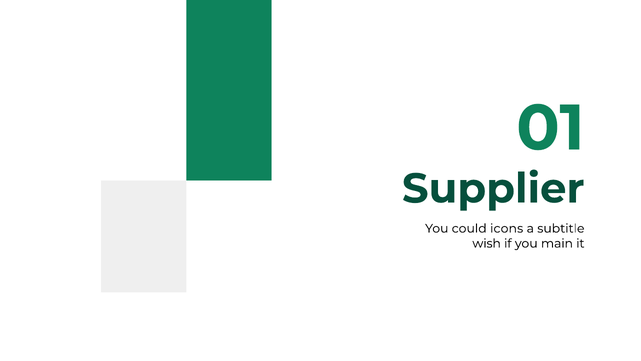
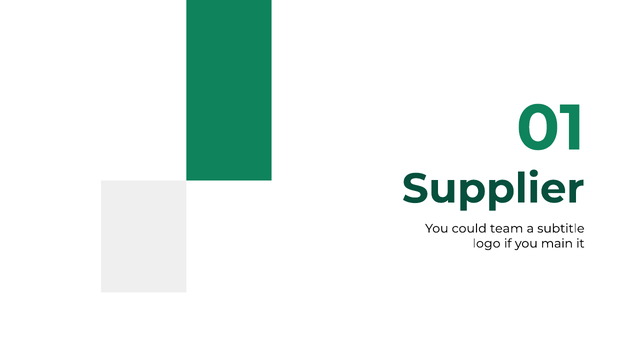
icons: icons -> team
wish: wish -> logo
